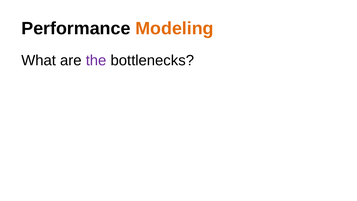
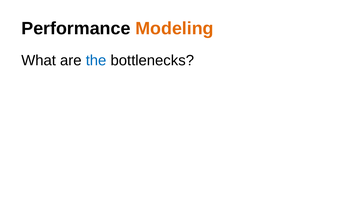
the colour: purple -> blue
